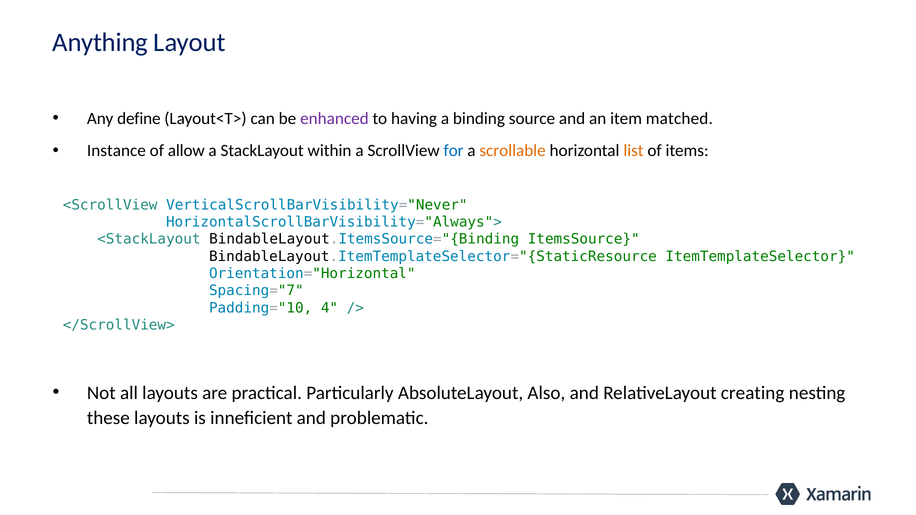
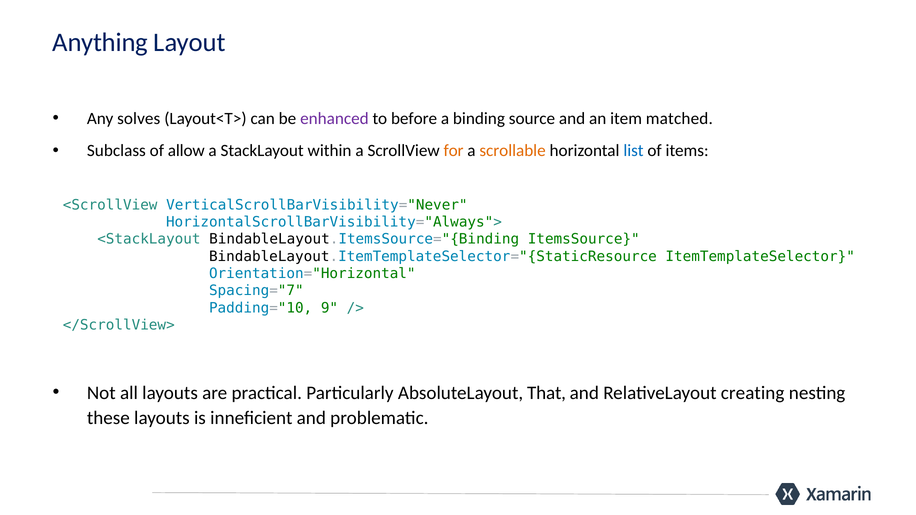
define: define -> solves
having: having -> before
Instance: Instance -> Subclass
for colour: blue -> orange
list colour: orange -> blue
4: 4 -> 9
Also: Also -> That
